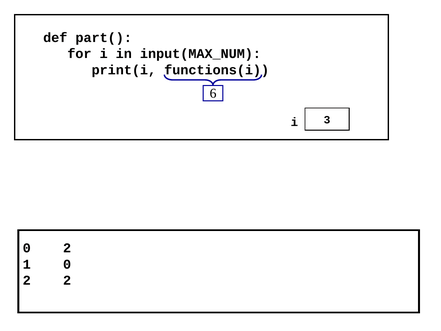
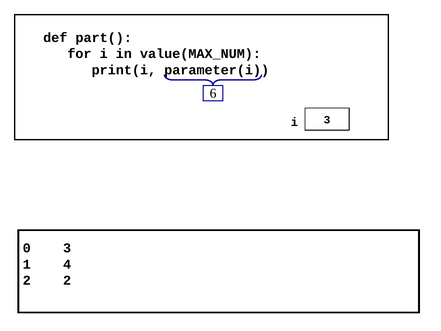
input(MAX_NUM: input(MAX_NUM -> value(MAX_NUM
functions(i: functions(i -> parameter(i
2 at (67, 248): 2 -> 3
1 0: 0 -> 4
